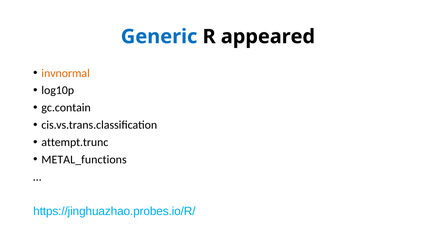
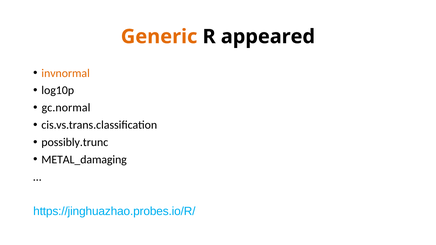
Generic colour: blue -> orange
gc.contain: gc.contain -> gc.normal
attempt.trunc: attempt.trunc -> possibly.trunc
METAL_functions: METAL_functions -> METAL_damaging
